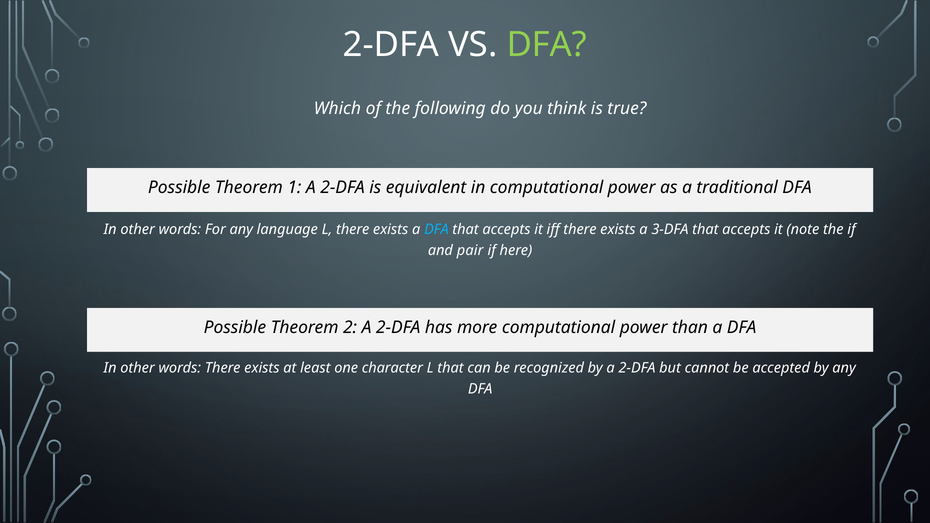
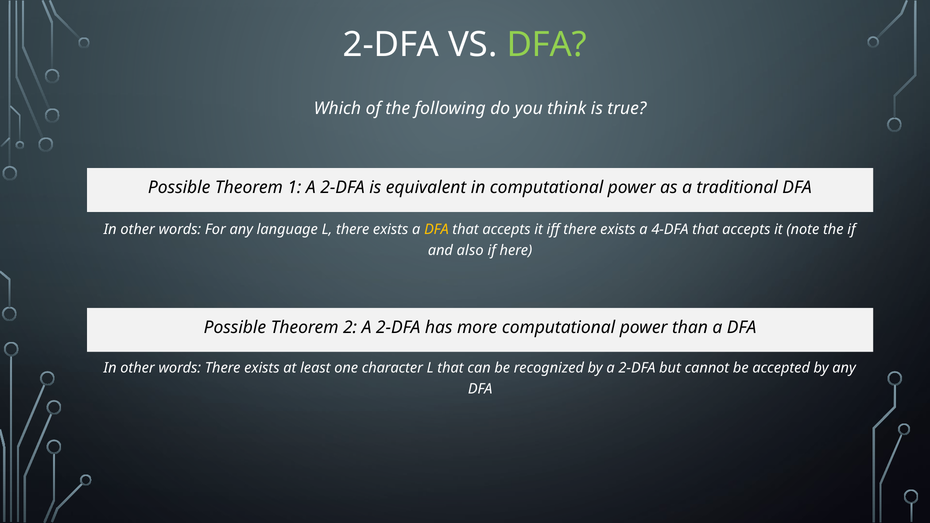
DFA at (436, 229) colour: light blue -> yellow
3-DFA: 3-DFA -> 4-DFA
pair: pair -> also
